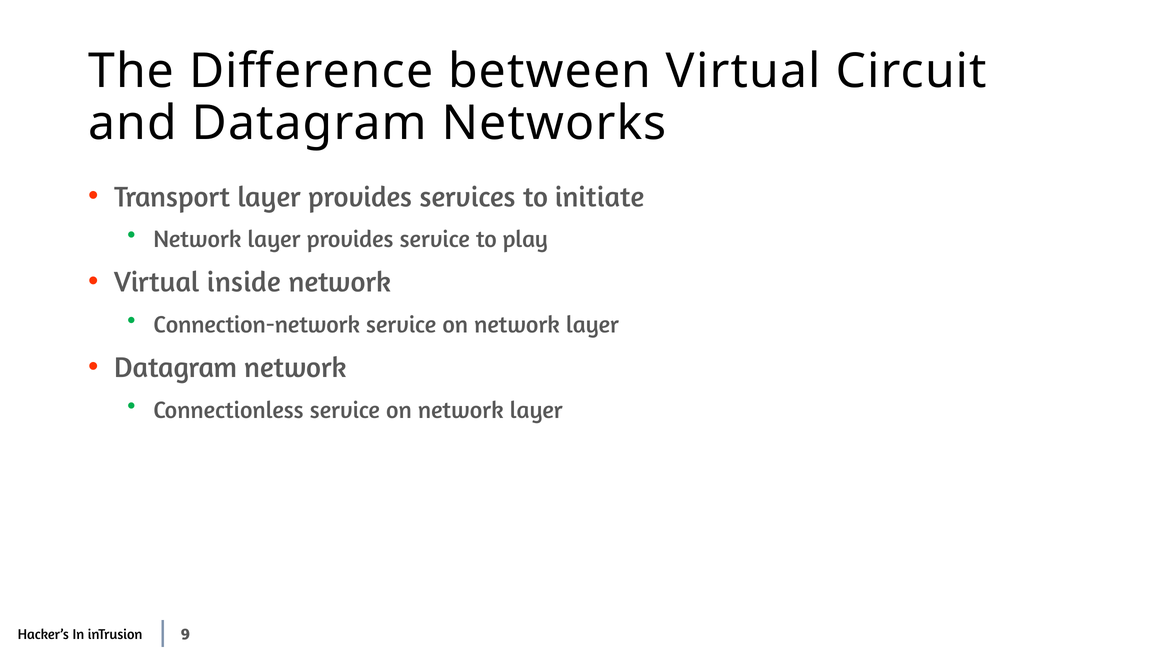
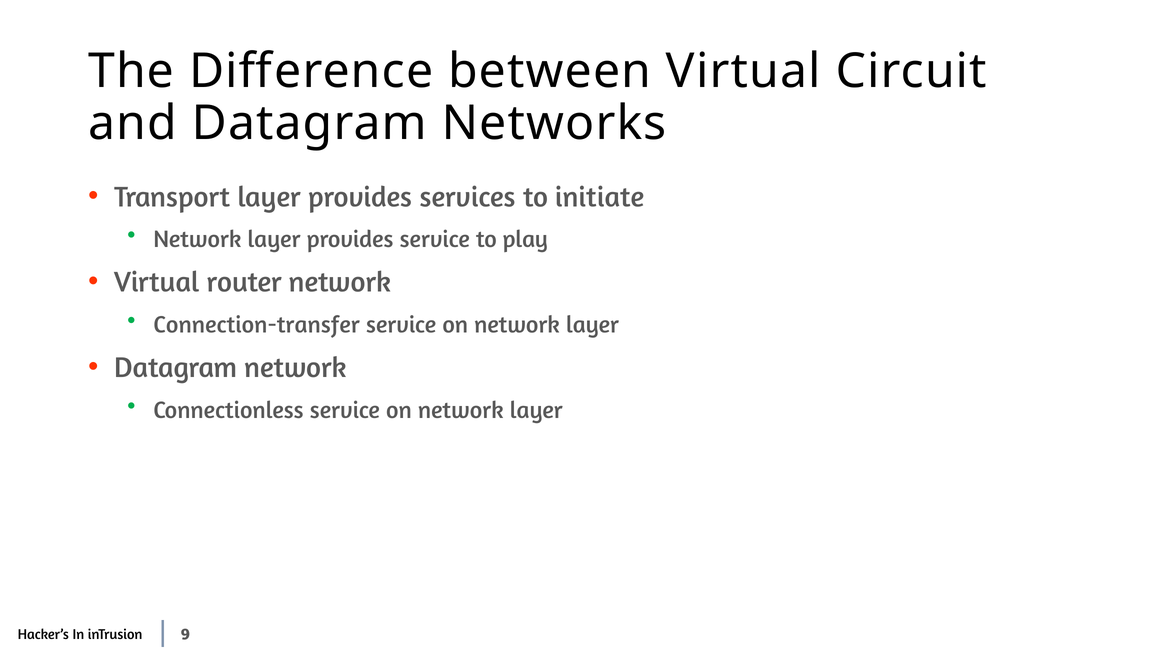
inside: inside -> router
Connection-network: Connection-network -> Connection-transfer
